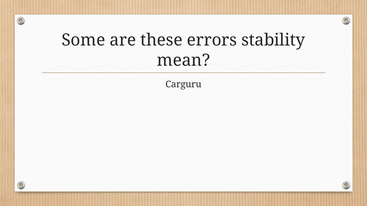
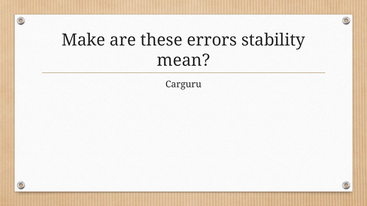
Some: Some -> Make
